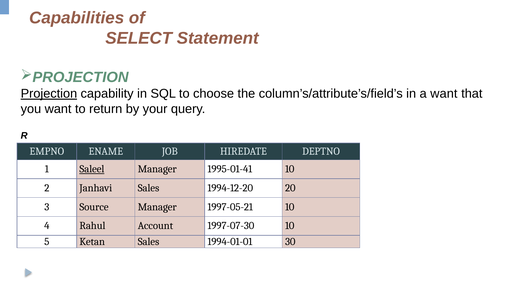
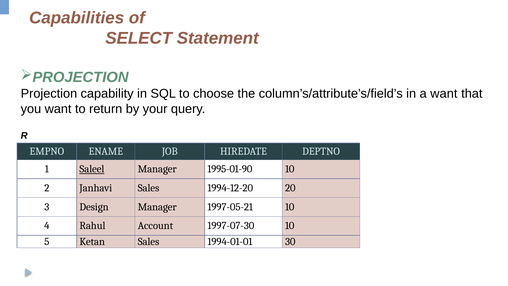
Projection underline: present -> none
1995-01-41: 1995-01-41 -> 1995-01-90
Source: Source -> Design
